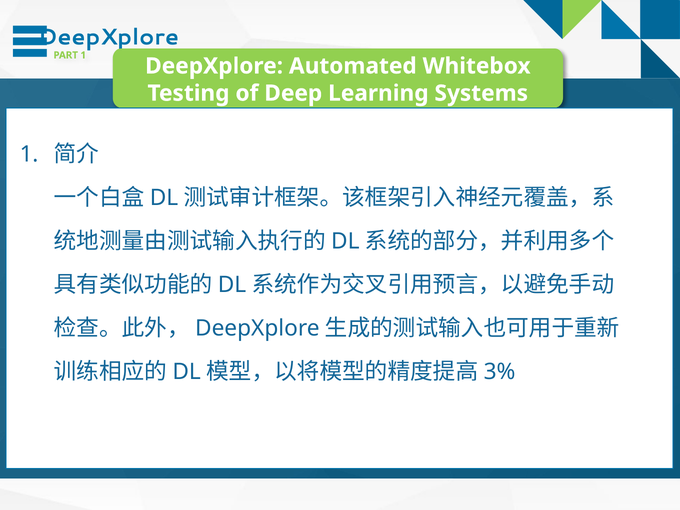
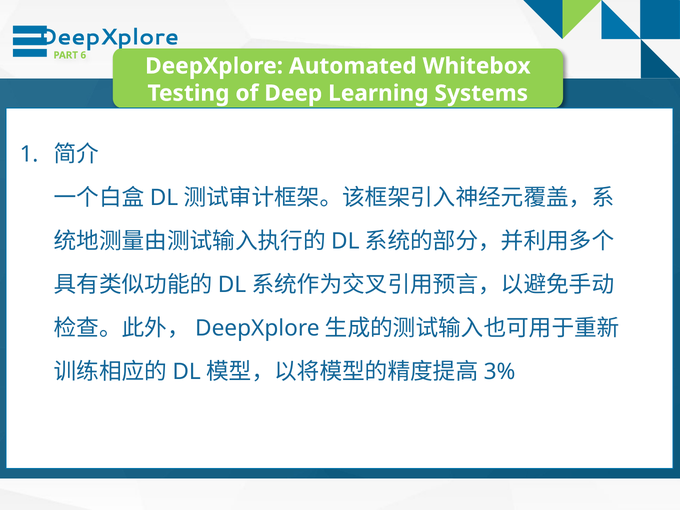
PART 1: 1 -> 6
